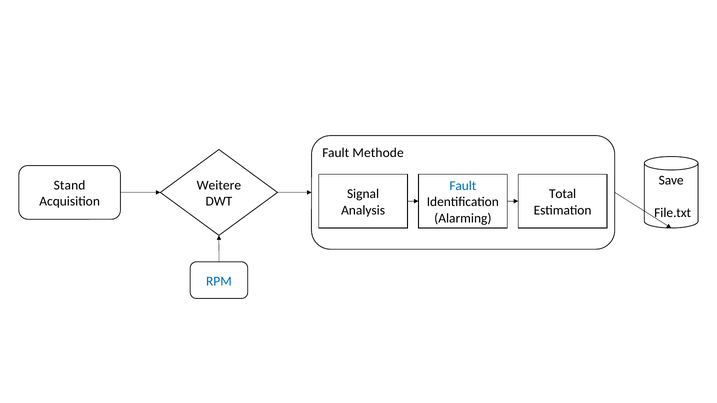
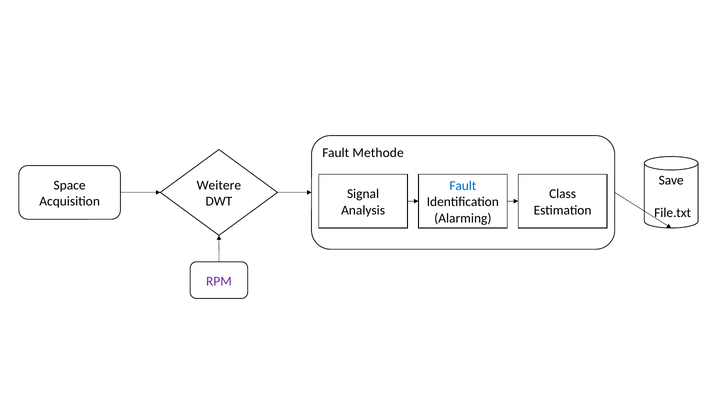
Stand: Stand -> Space
Total: Total -> Class
RPM colour: blue -> purple
